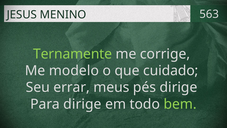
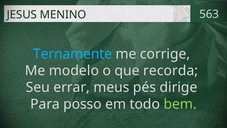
Ternamente colour: light green -> light blue
cuidado: cuidado -> recorda
Para dirige: dirige -> posso
